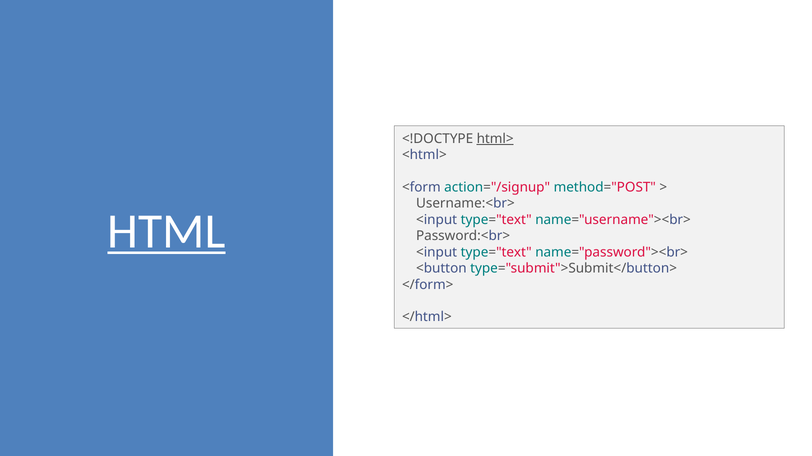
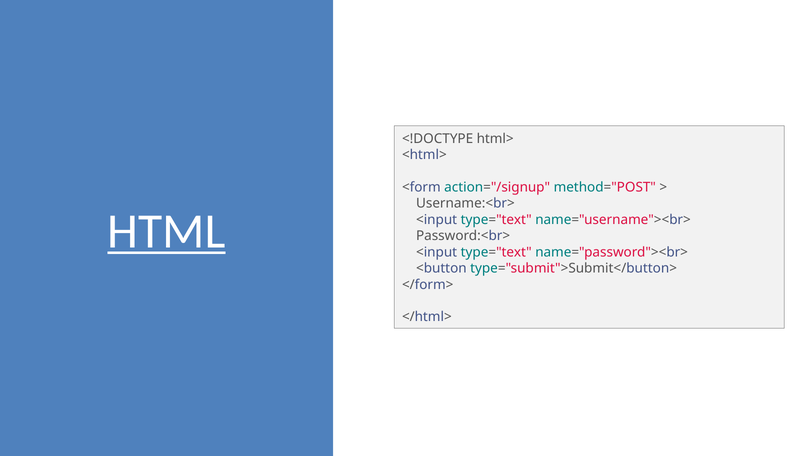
html> underline: present -> none
